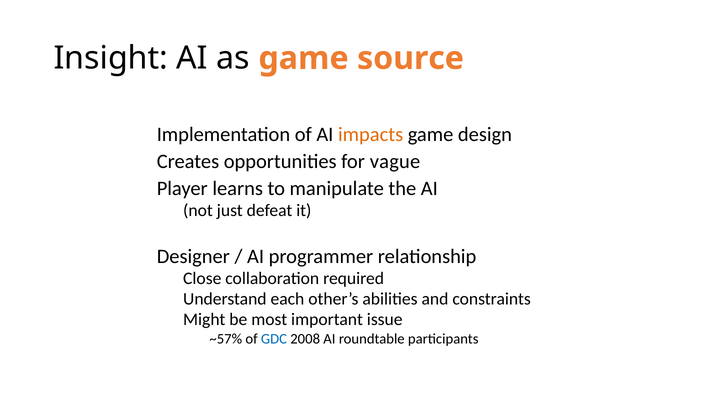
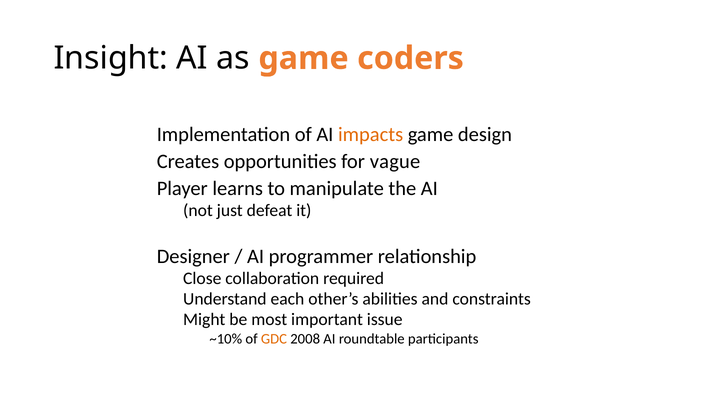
source: source -> coders
~57%: ~57% -> ~10%
GDC colour: blue -> orange
